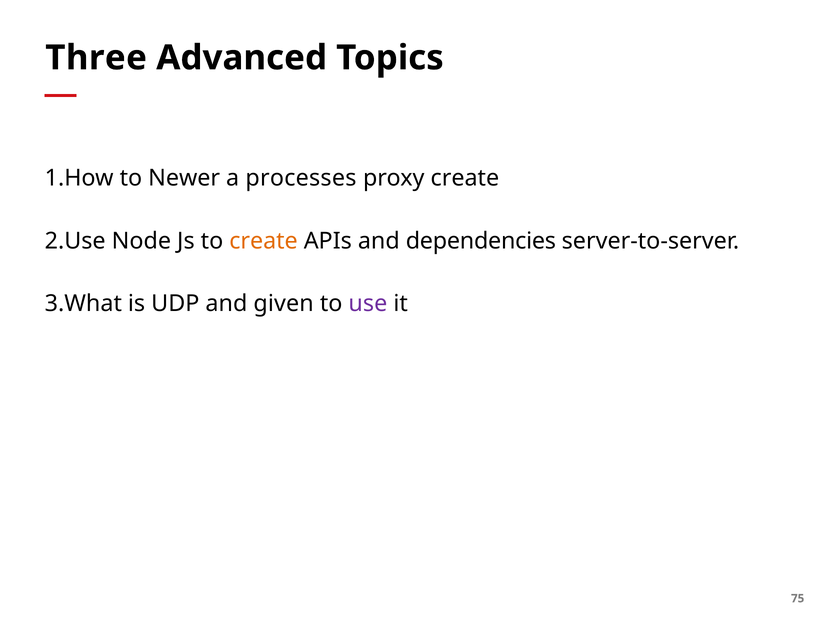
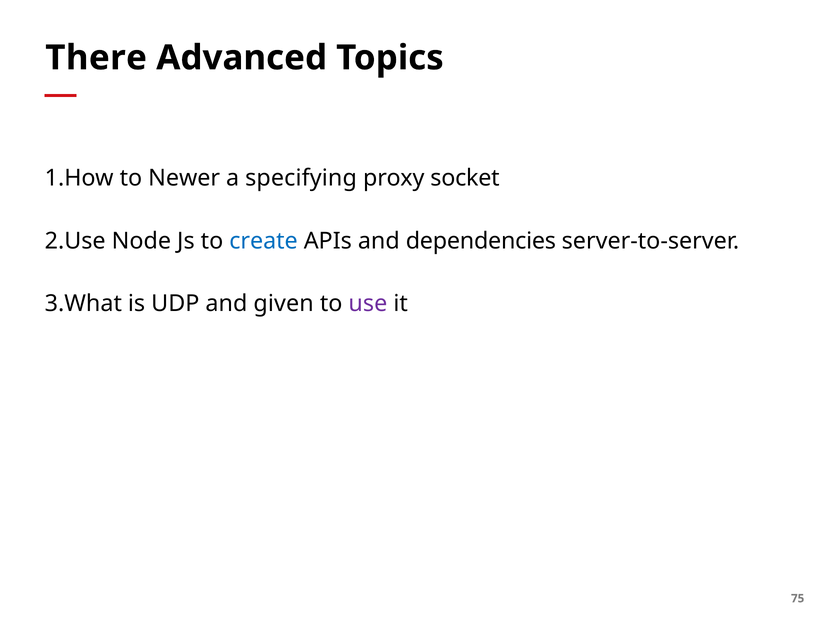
Three: Three -> There
processes: processes -> specifying
proxy create: create -> socket
create at (264, 241) colour: orange -> blue
